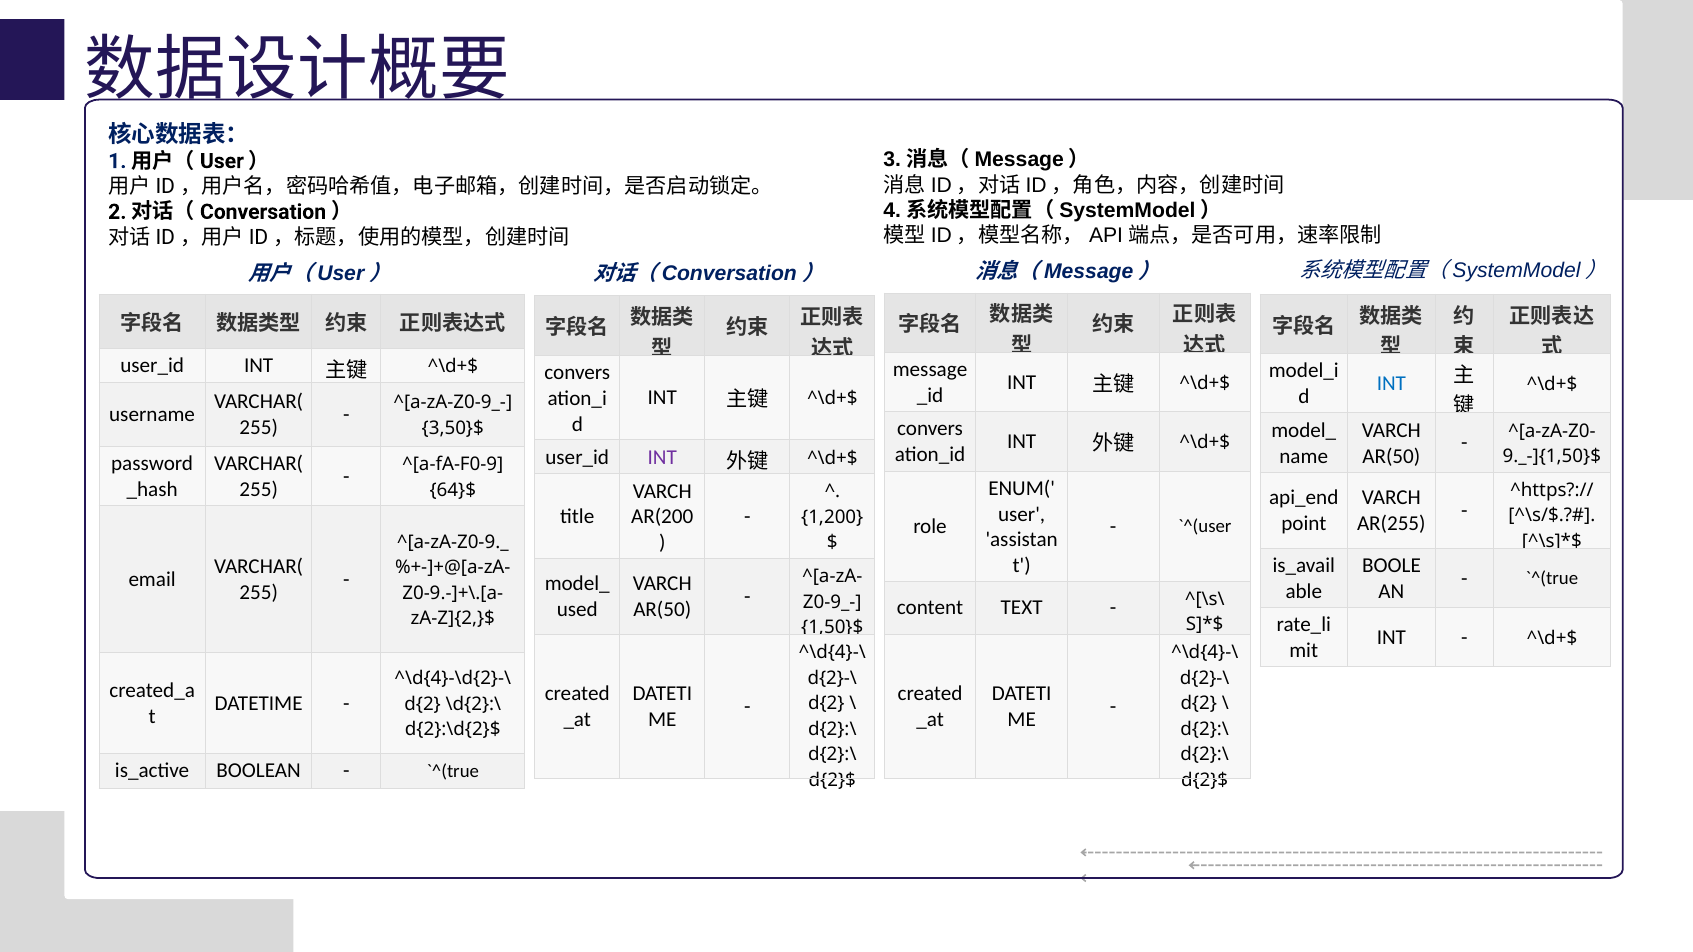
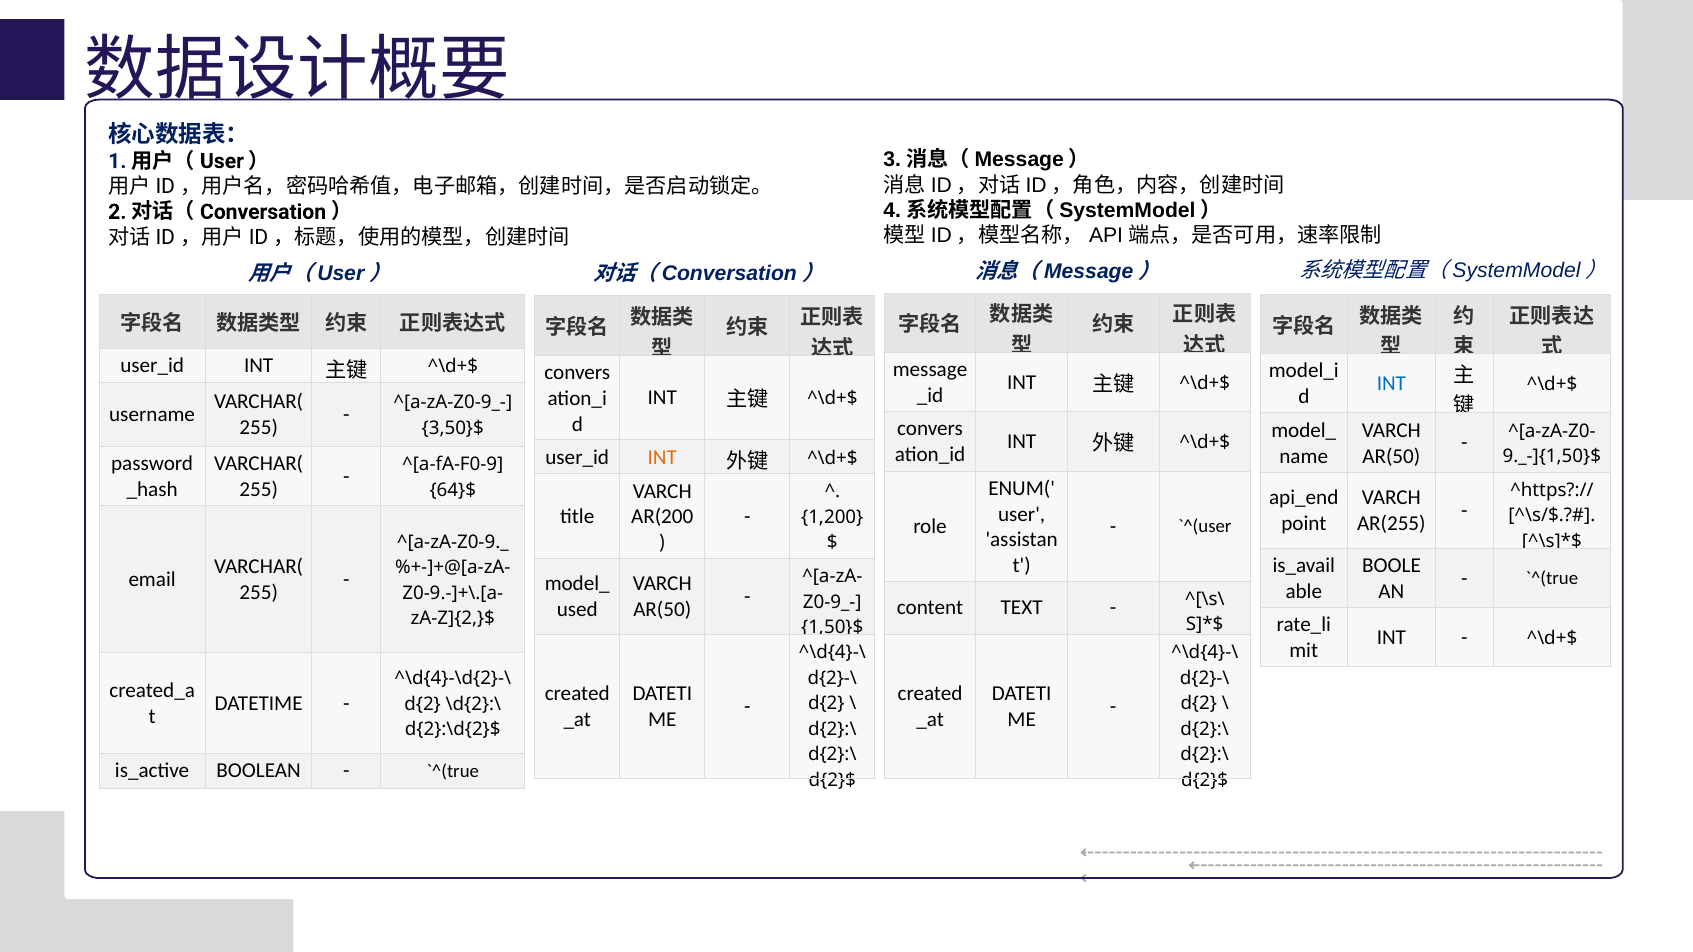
INT at (662, 457) colour: purple -> orange
